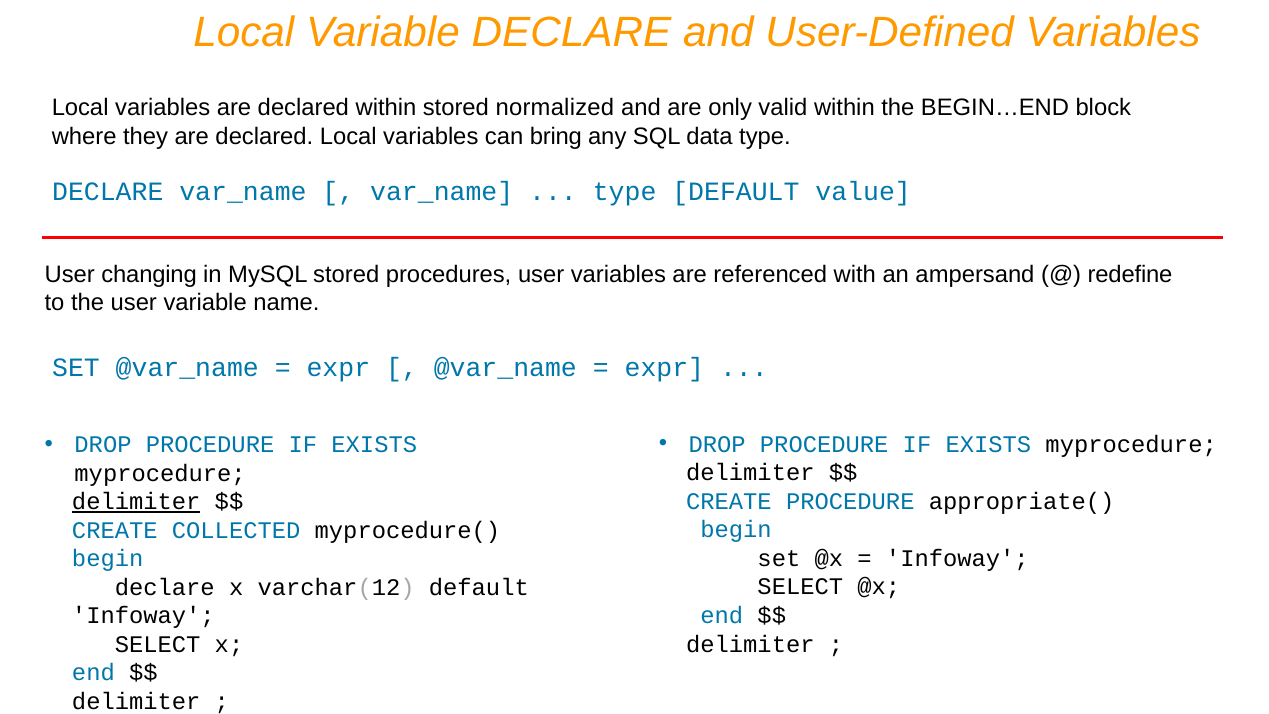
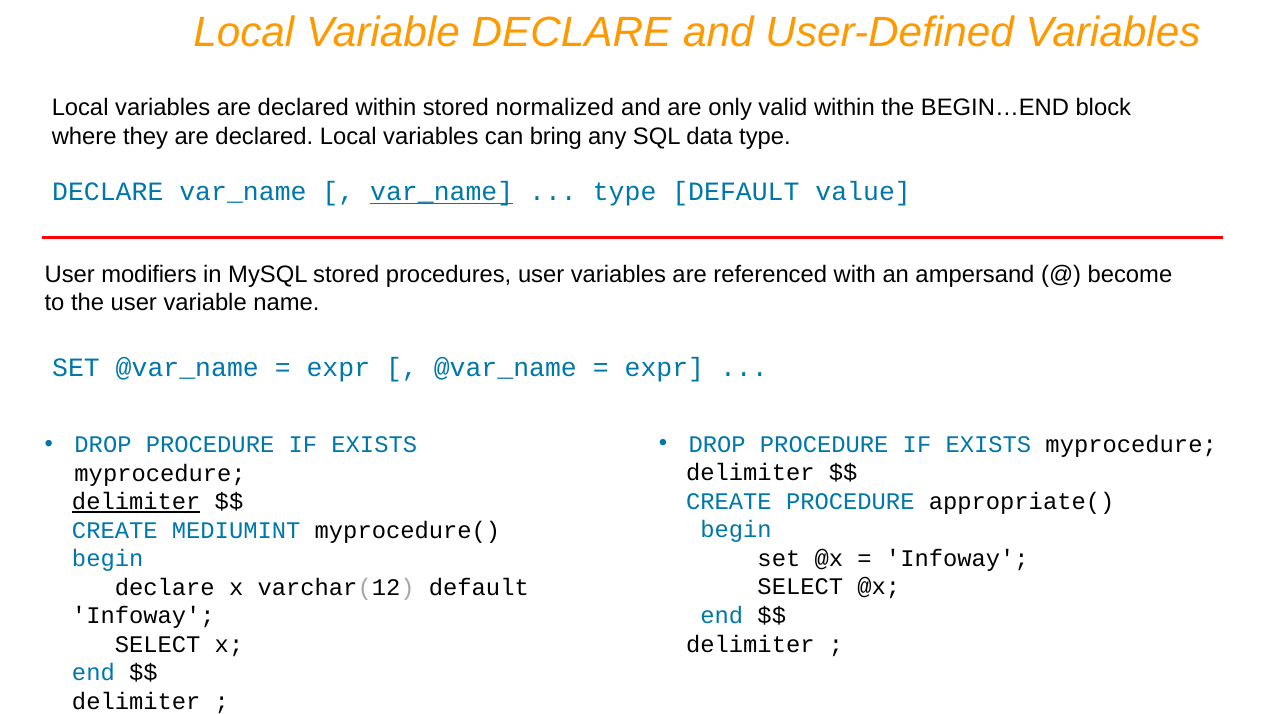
var_name at (442, 192) underline: none -> present
changing: changing -> modifiers
redefine: redefine -> become
COLLECTED: COLLECTED -> MEDIUMINT
